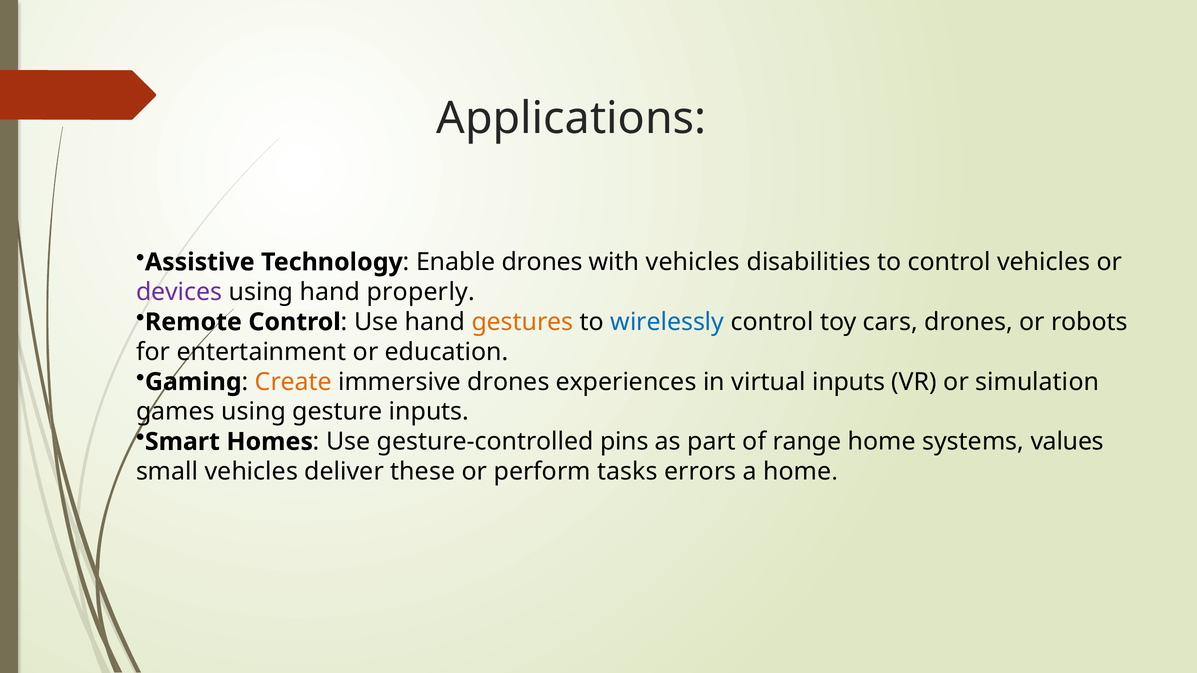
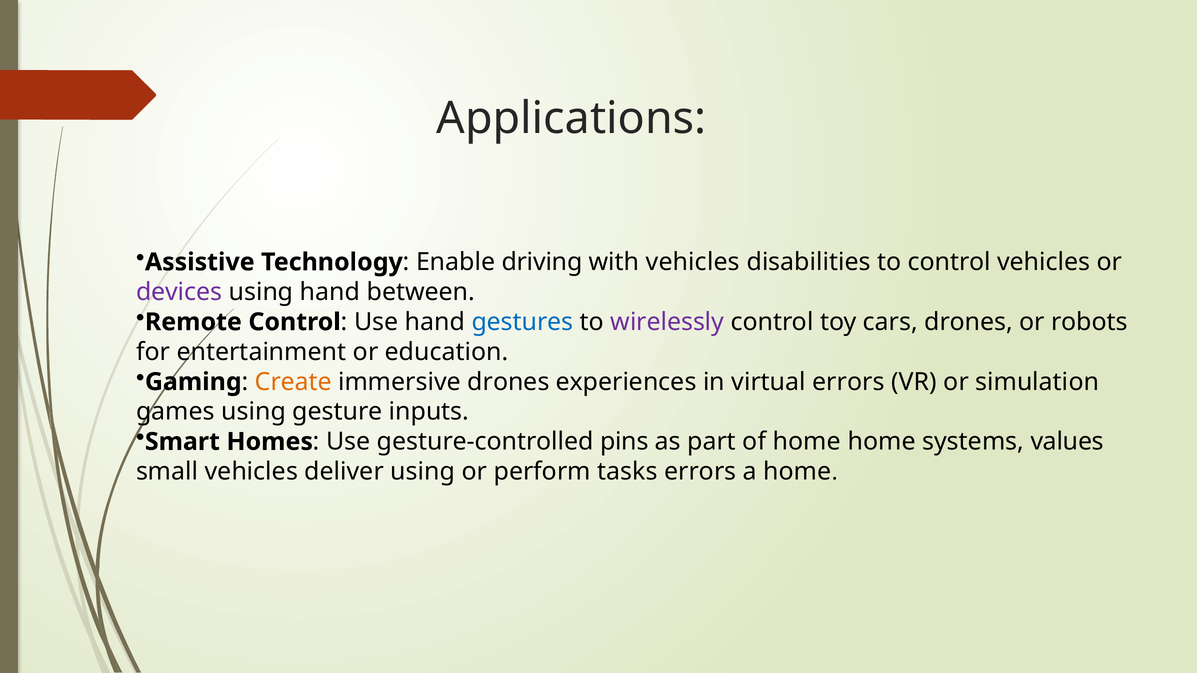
Enable drones: drones -> driving
properly: properly -> between
gestures colour: orange -> blue
wirelessly colour: blue -> purple
virtual inputs: inputs -> errors
of range: range -> home
deliver these: these -> using
